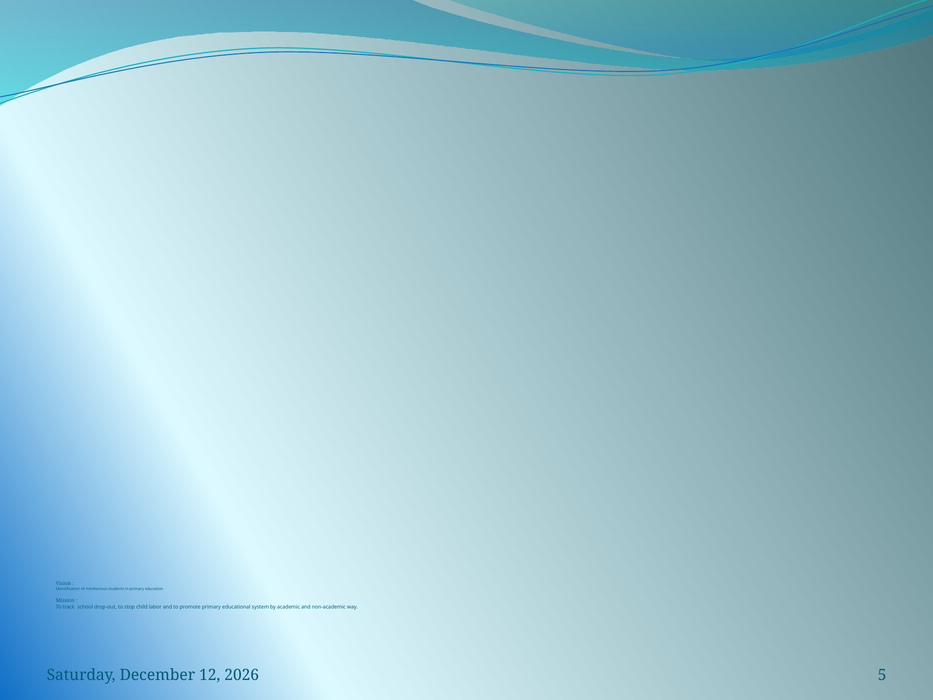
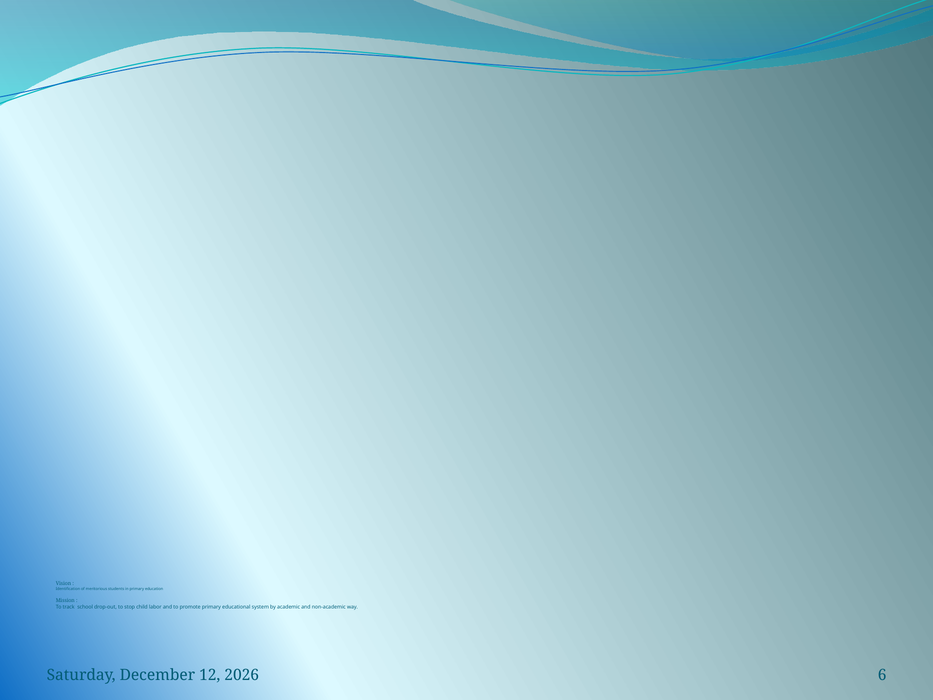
5: 5 -> 6
